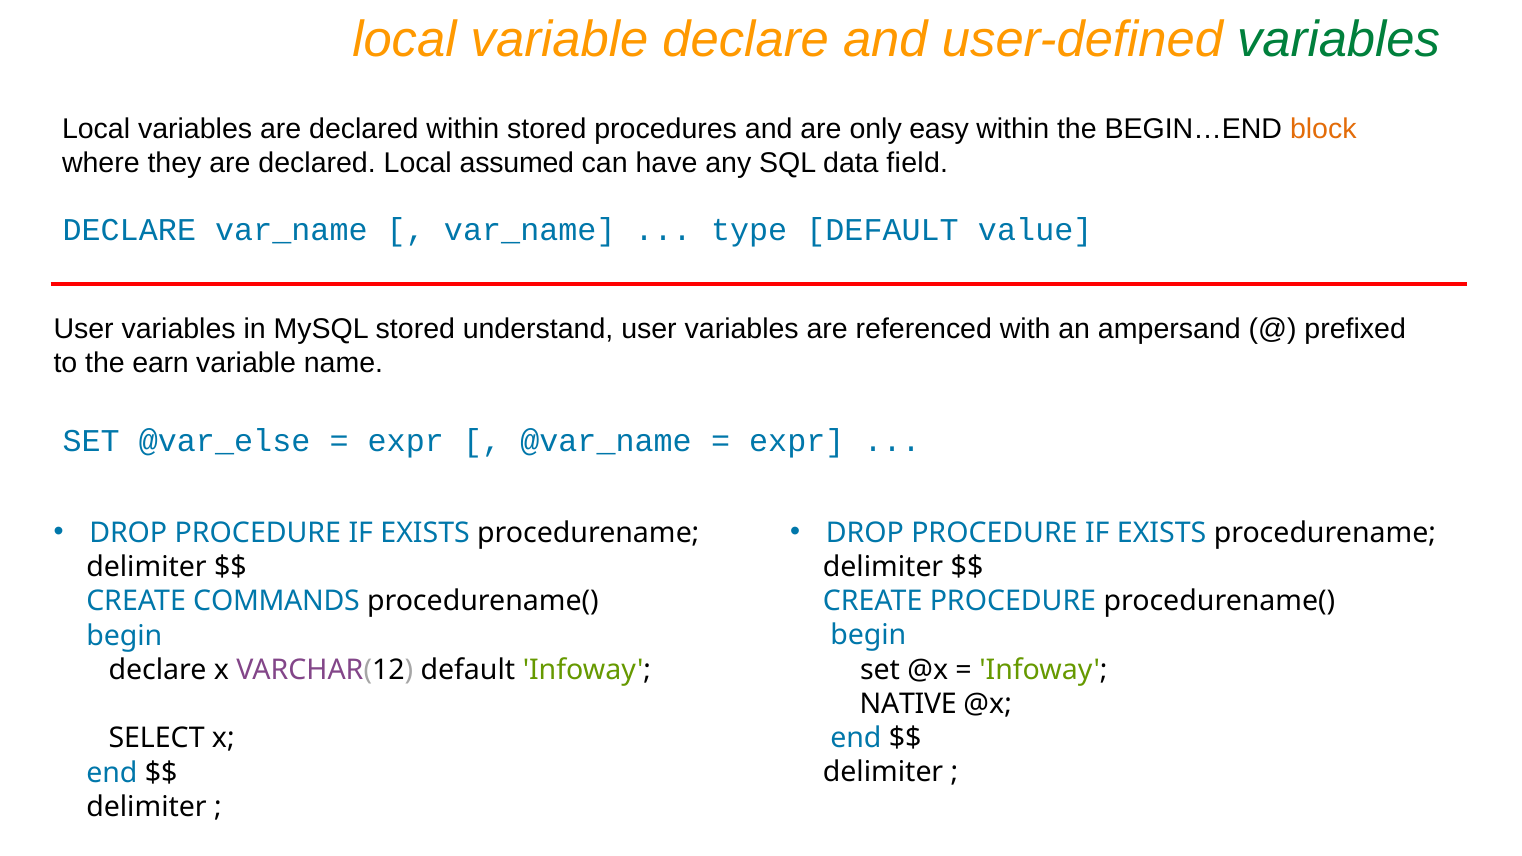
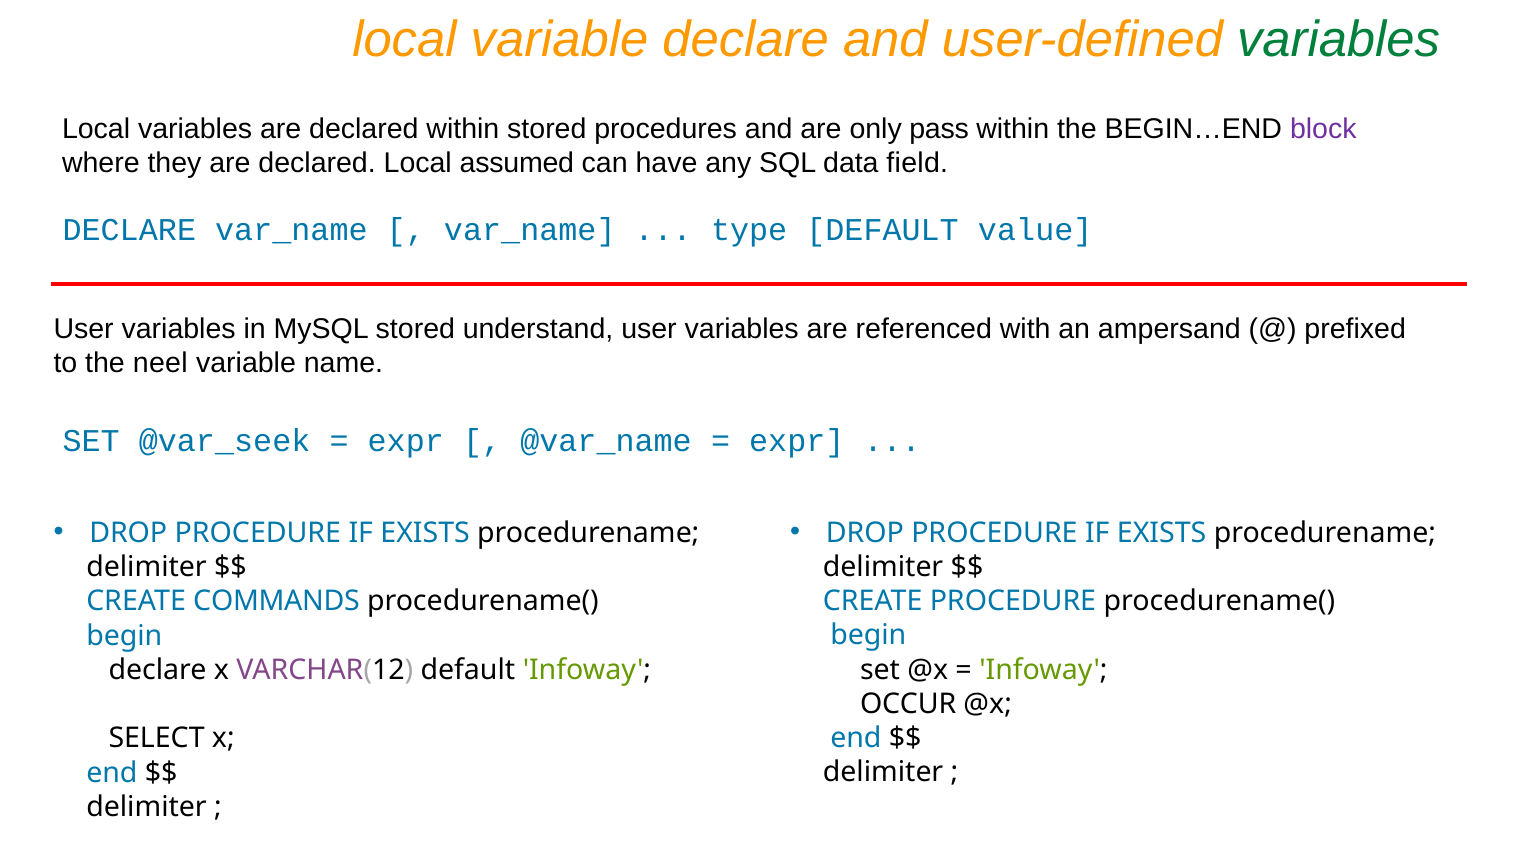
easy: easy -> pass
block colour: orange -> purple
earn: earn -> neel
@var_else: @var_else -> @var_seek
NATIVE: NATIVE -> OCCUR
